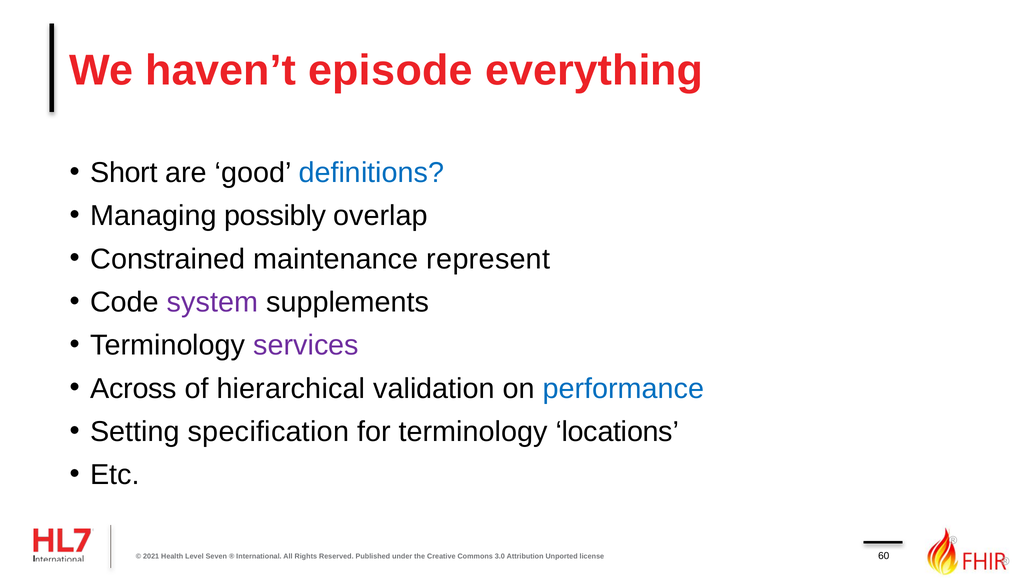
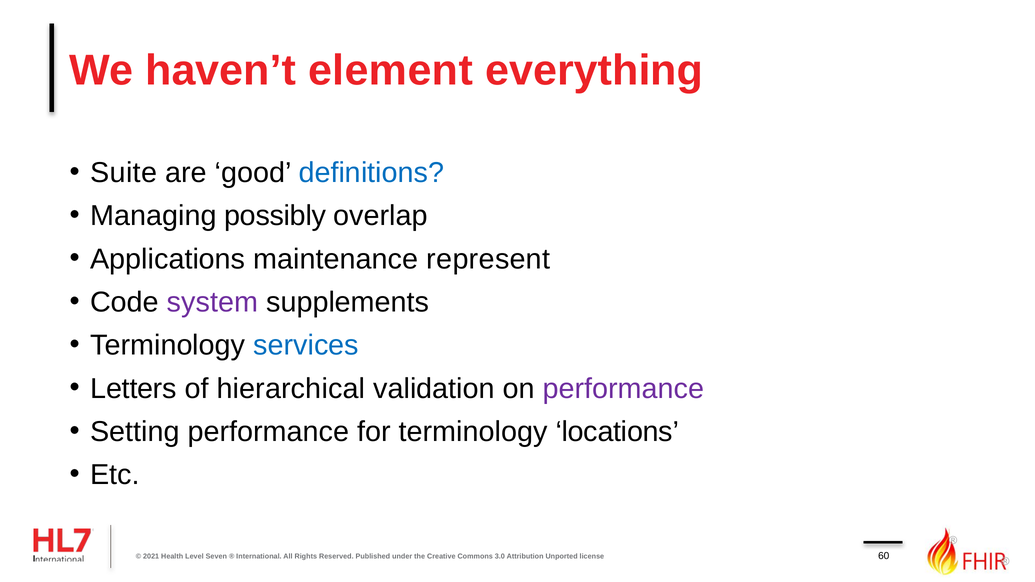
episode: episode -> element
Short: Short -> Suite
Constrained: Constrained -> Applications
services colour: purple -> blue
Across: Across -> Letters
performance at (624, 389) colour: blue -> purple
Setting specification: specification -> performance
